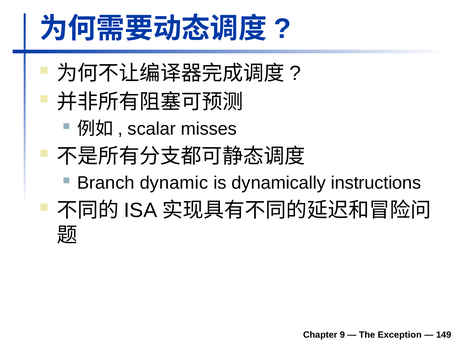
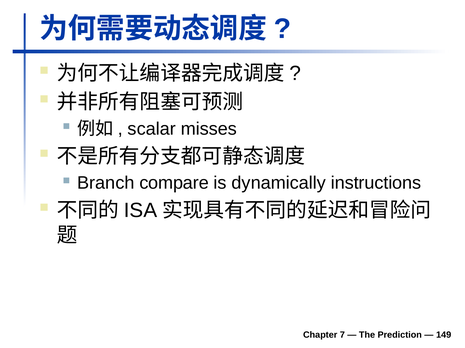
dynamic: dynamic -> compare
9: 9 -> 7
Exception: Exception -> Prediction
